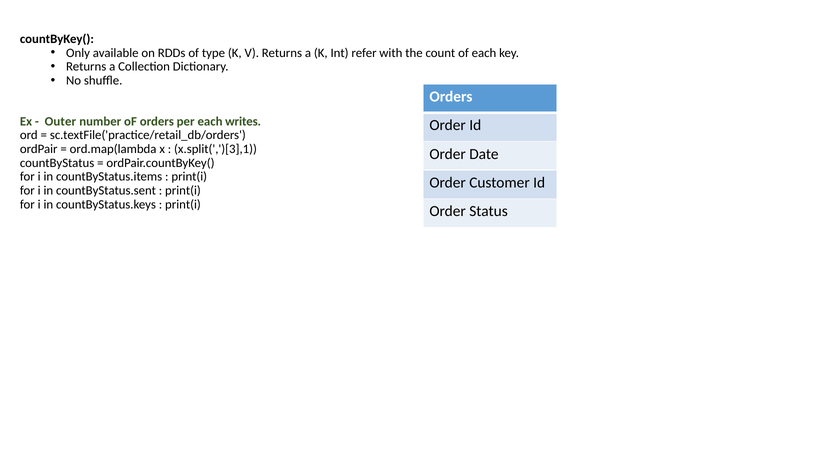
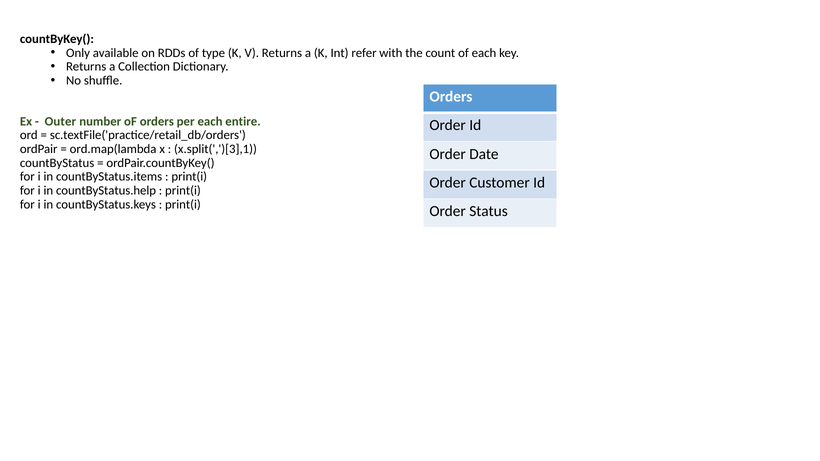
writes: writes -> entire
countByStatus.sent: countByStatus.sent -> countByStatus.help
